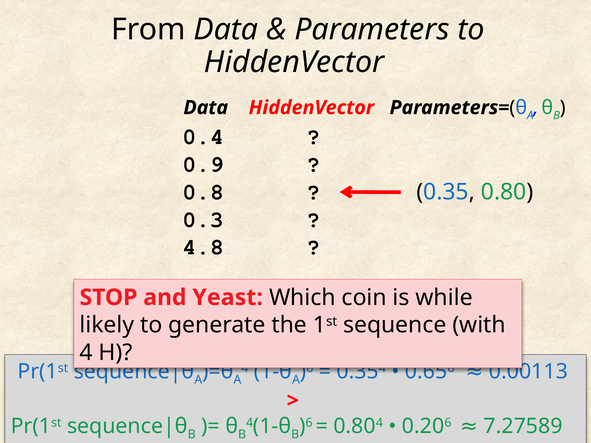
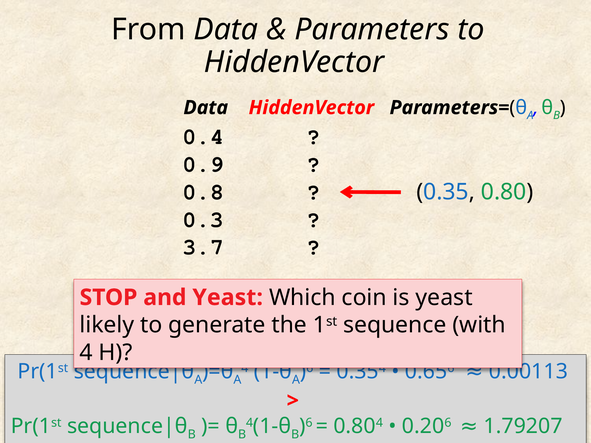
4.8: 4.8 -> 3.7
is while: while -> yeast
7.27589: 7.27589 -> 1.79207
